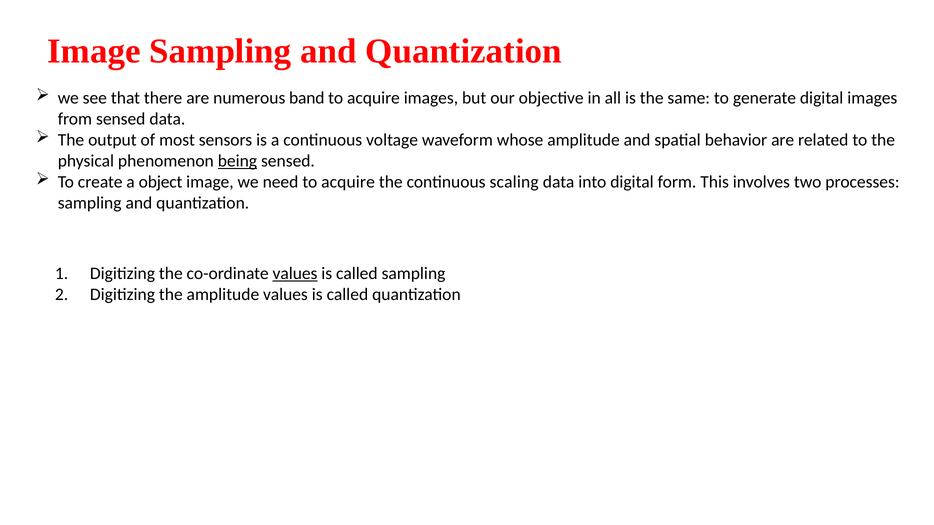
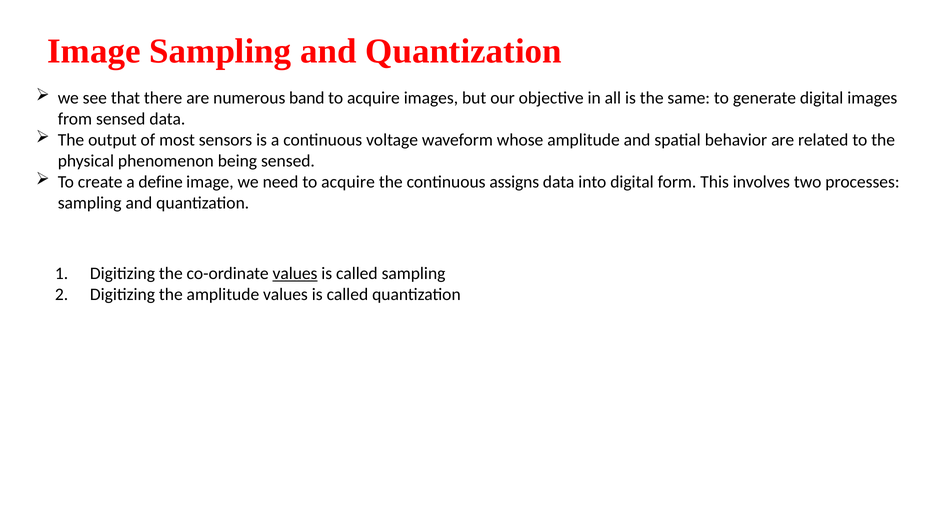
being underline: present -> none
object: object -> define
scaling: scaling -> assigns
